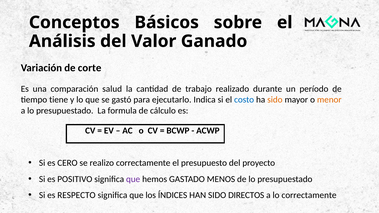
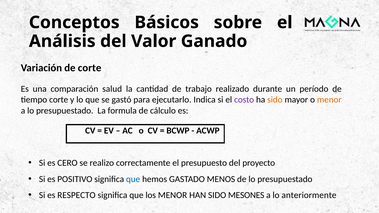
tiempo tiene: tiene -> corte
costo colour: blue -> purple
que at (133, 179) colour: purple -> blue
los ÍNDICES: ÍNDICES -> MENOR
DIRECTOS: DIRECTOS -> MESONES
lo correctamente: correctamente -> anteriormente
